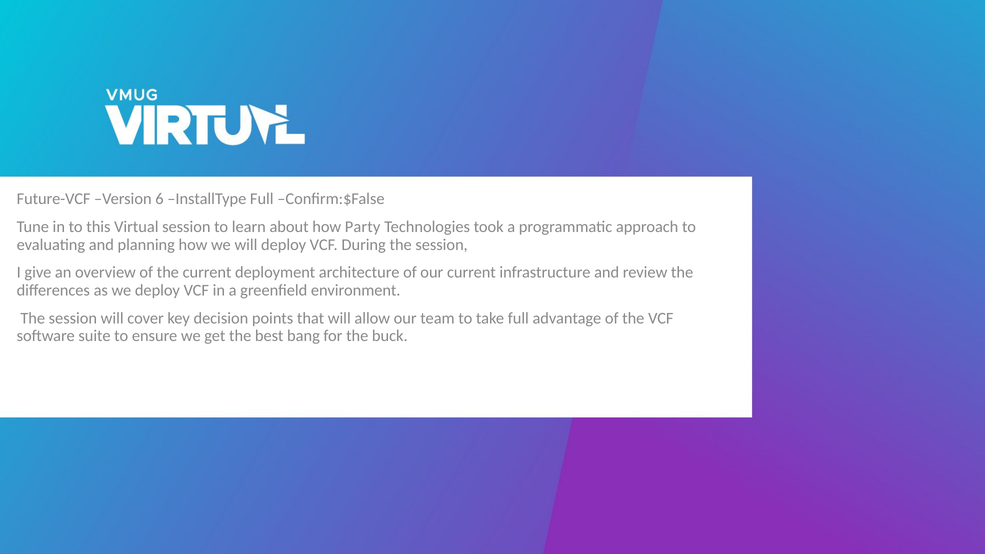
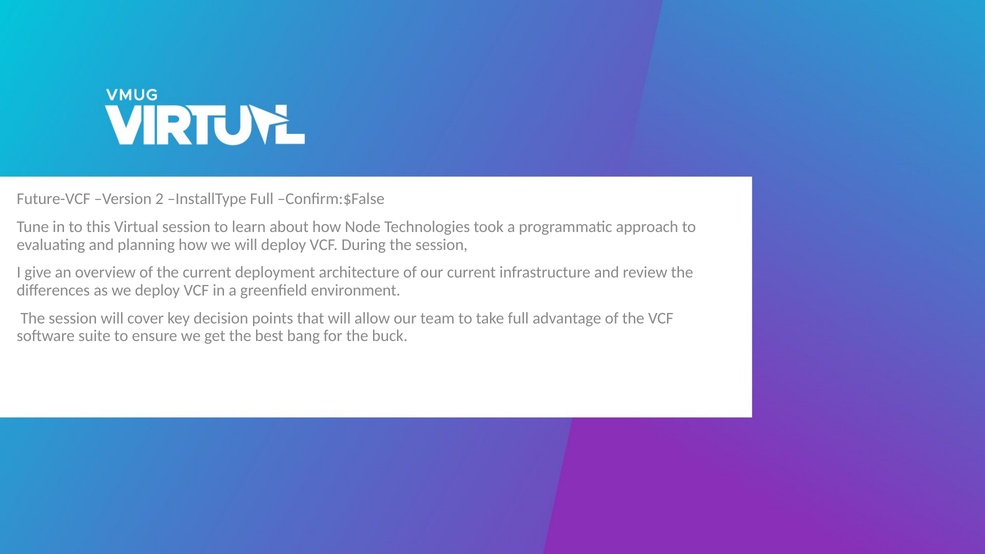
6: 6 -> 2
Party: Party -> Node
